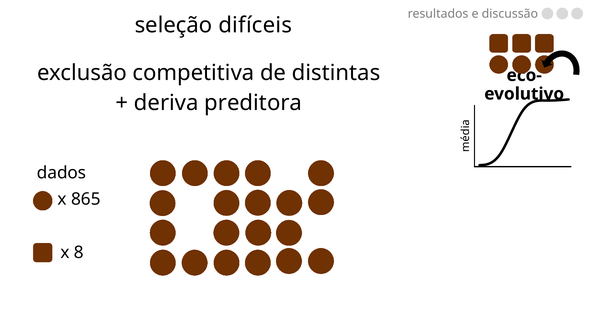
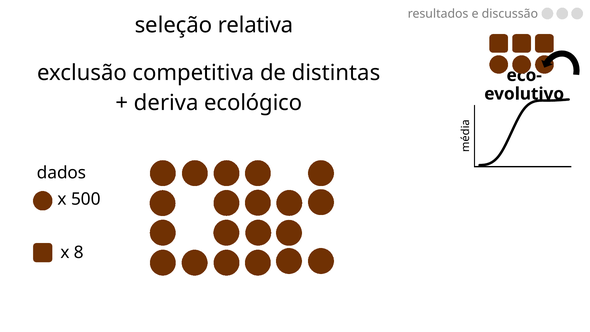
difíceis: difíceis -> relativa
preditora: preditora -> ecológico
865: 865 -> 500
